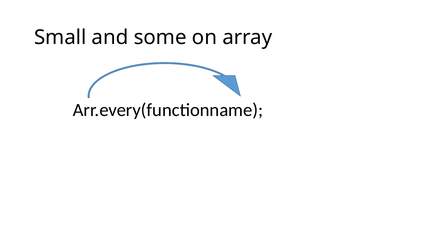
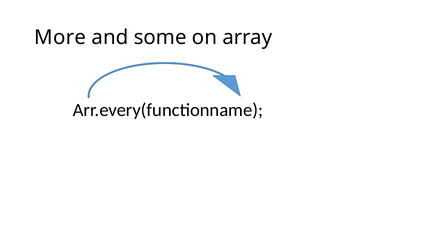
Small: Small -> More
